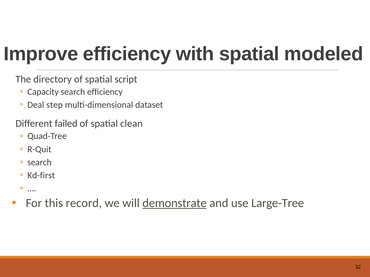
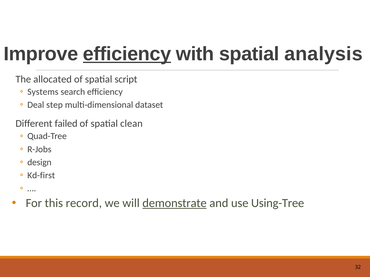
efficiency at (127, 54) underline: none -> present
modeled: modeled -> analysis
directory: directory -> allocated
Capacity: Capacity -> Systems
R-Quit: R-Quit -> R-Jobs
search at (39, 163): search -> design
Large-Tree: Large-Tree -> Using-Tree
